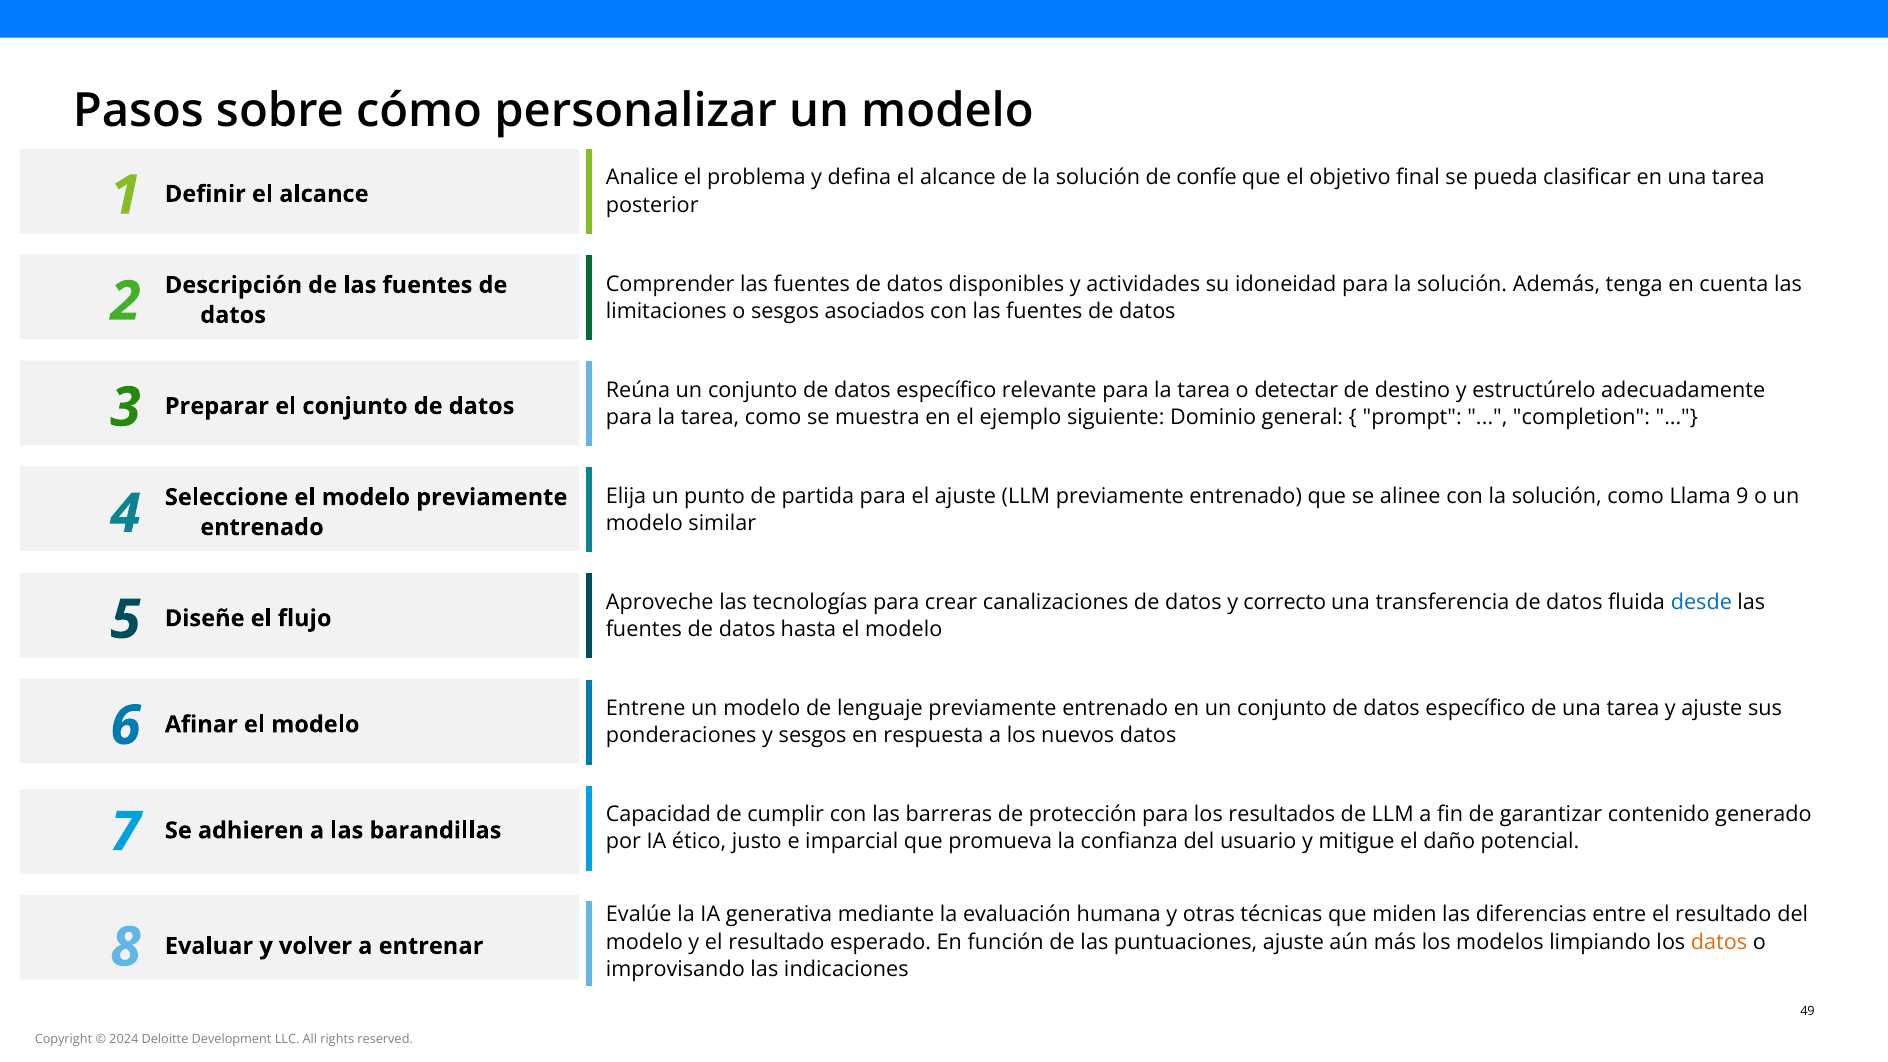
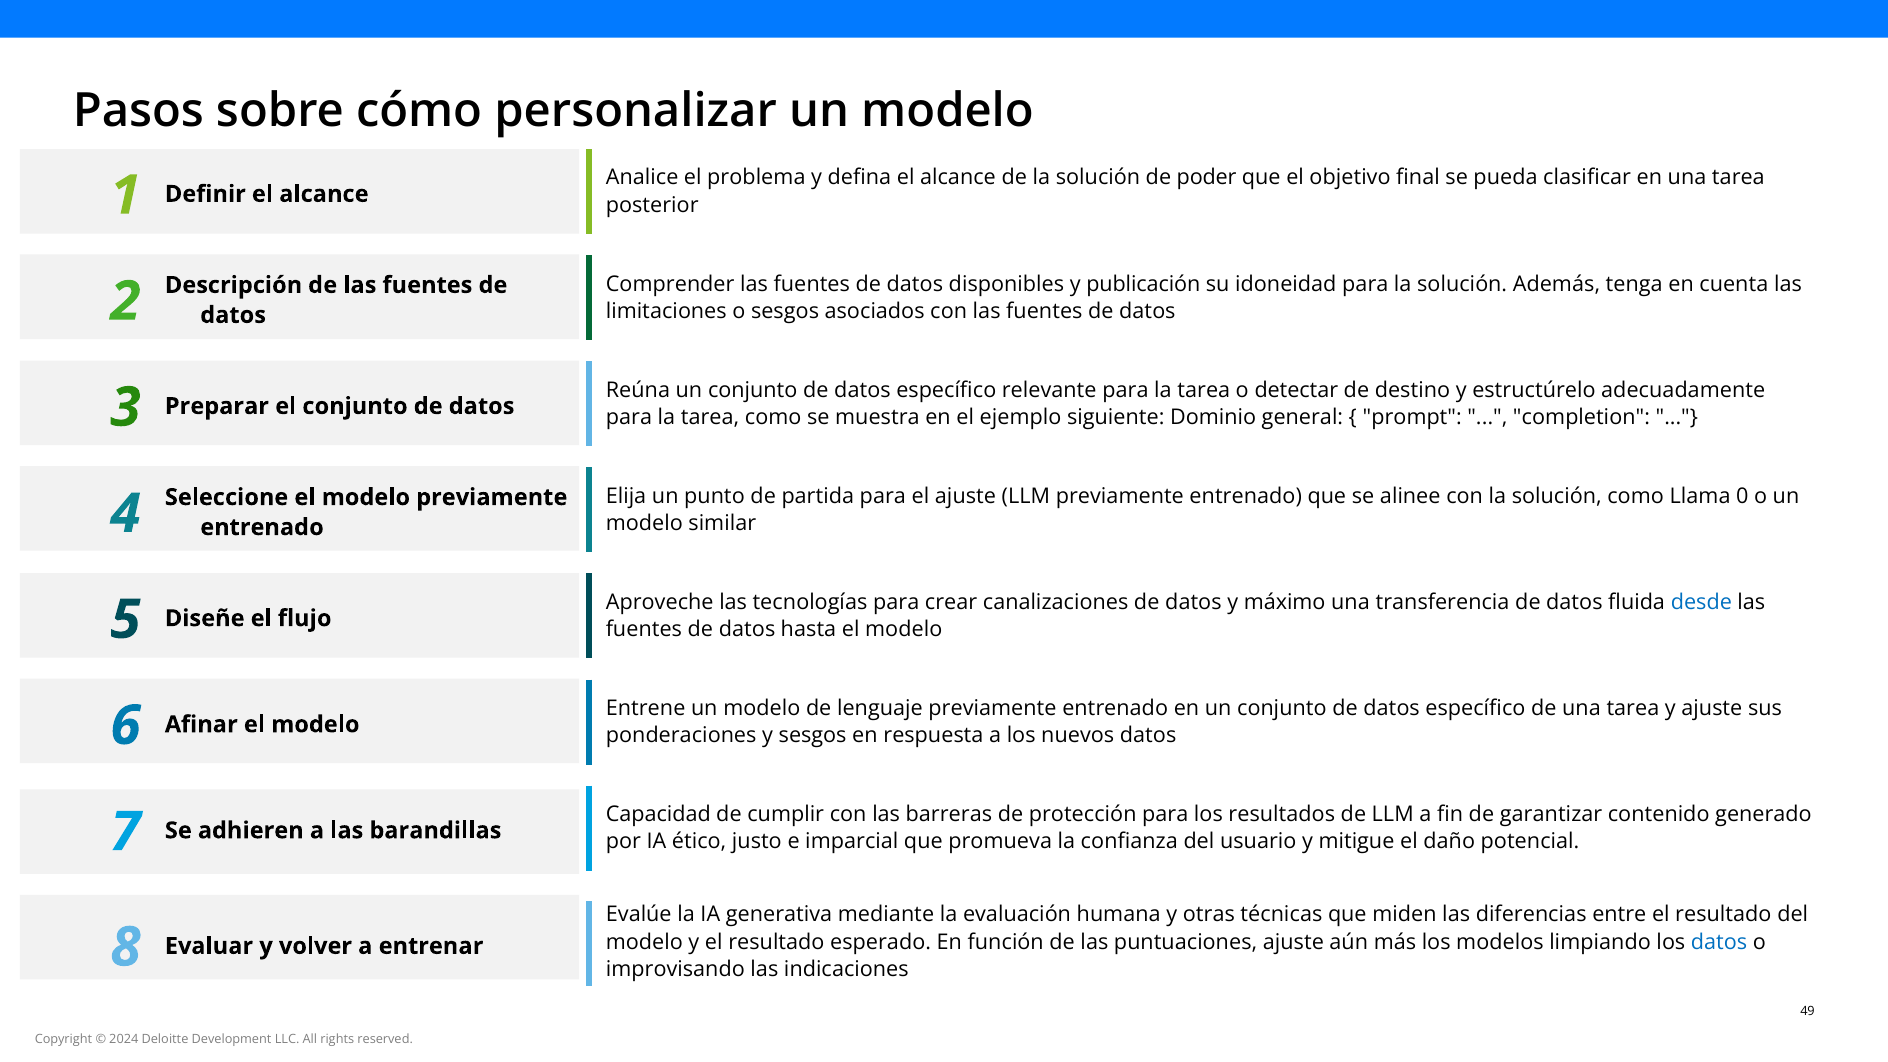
confíe: confíe -> poder
actividades: actividades -> publicación
9: 9 -> 0
correcto: correcto -> máximo
datos at (1719, 942) colour: orange -> blue
